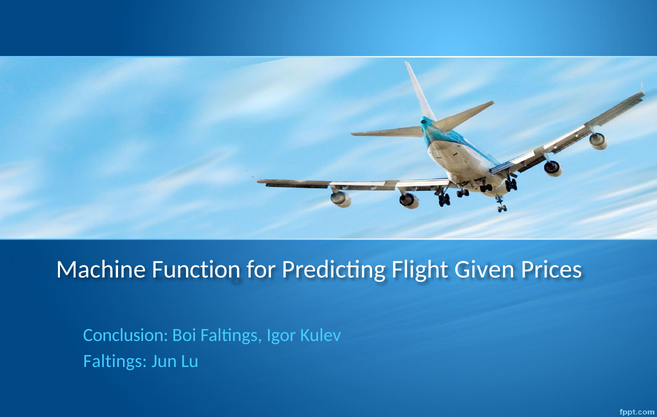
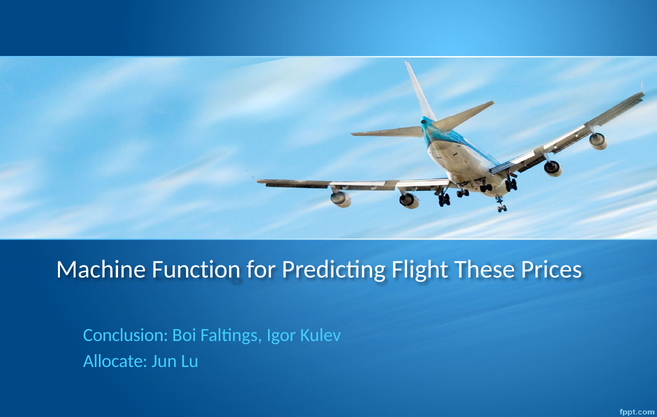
Given: Given -> These
Faltings at (115, 361): Faltings -> Allocate
